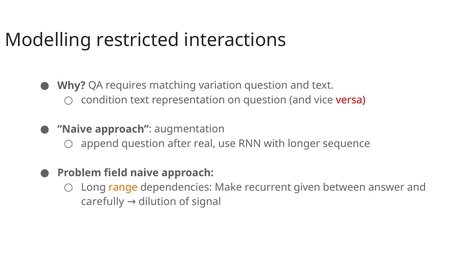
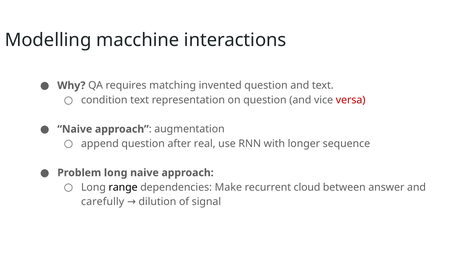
restricted: restricted -> macchine
variation: variation -> invented
Problem field: field -> long
range colour: orange -> black
given: given -> cloud
